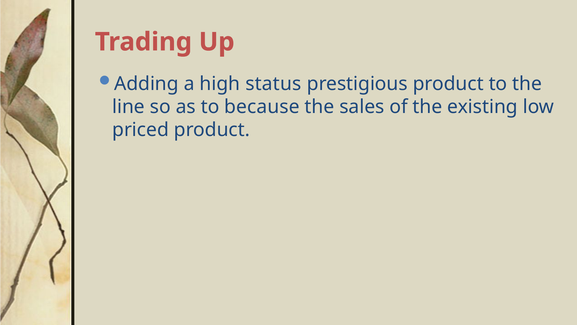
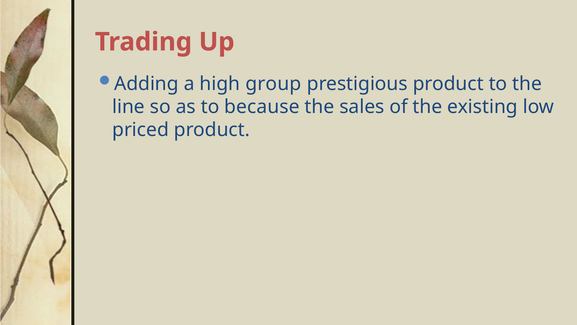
status: status -> group
